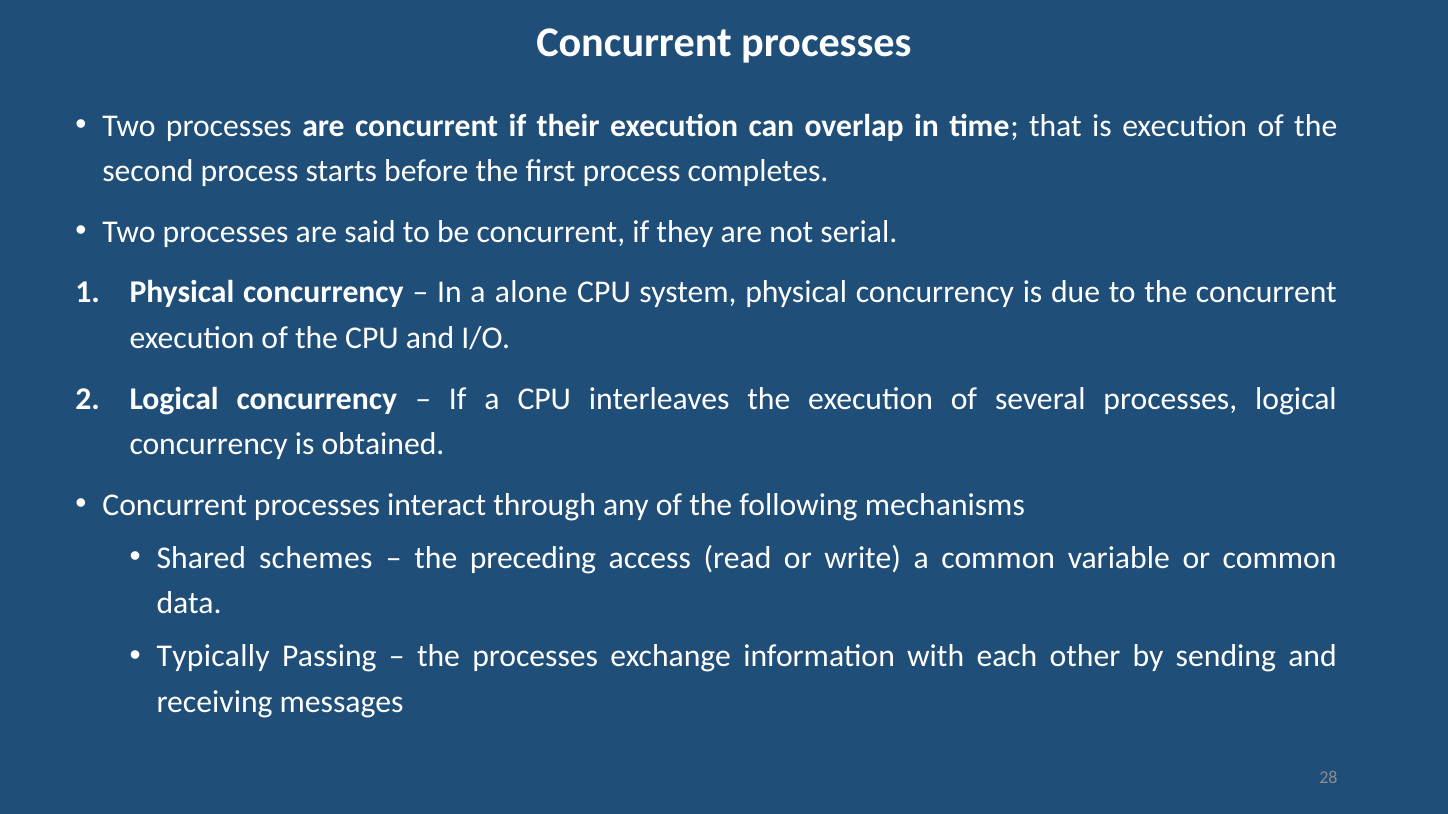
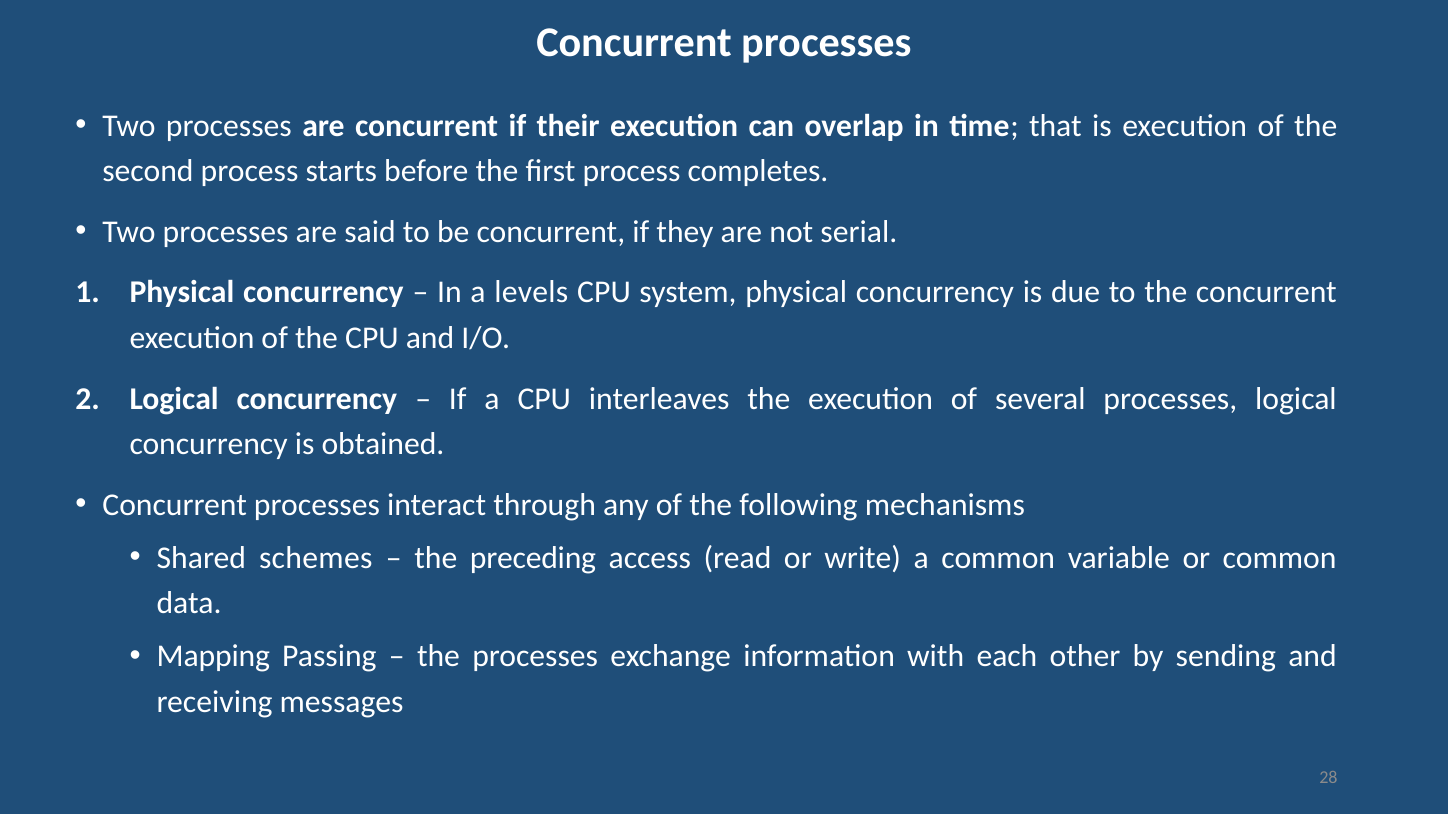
alone: alone -> levels
Typically: Typically -> Mapping
